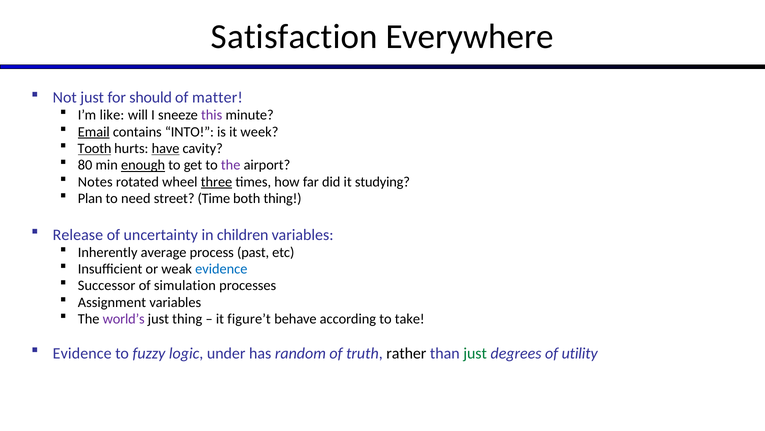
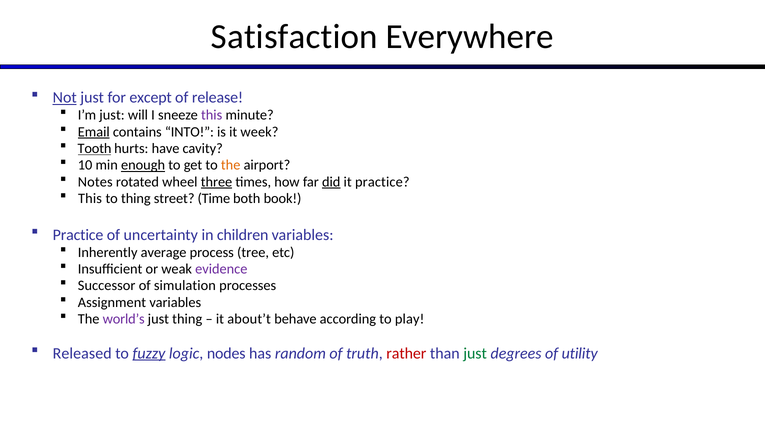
Not underline: none -> present
should: should -> except
matter: matter -> release
I’m like: like -> just
have underline: present -> none
80: 80 -> 10
the at (231, 165) colour: purple -> orange
did underline: none -> present
it studying: studying -> practice
Plan at (90, 198): Plan -> This
to need: need -> thing
both thing: thing -> book
Release at (78, 234): Release -> Practice
past: past -> tree
evidence at (221, 269) colour: blue -> purple
figure’t: figure’t -> about’t
take: take -> play
Evidence at (82, 353): Evidence -> Released
fuzzy underline: none -> present
under: under -> nodes
rather colour: black -> red
